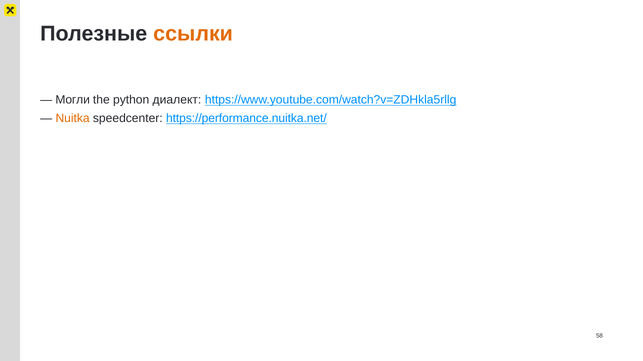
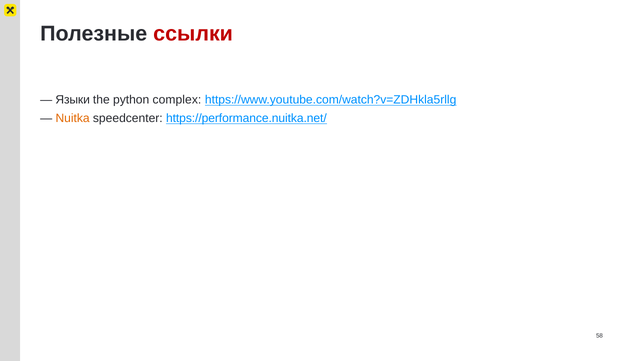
ссылки colour: orange -> red
Могли: Могли -> Языки
диалект: диалект -> complex
